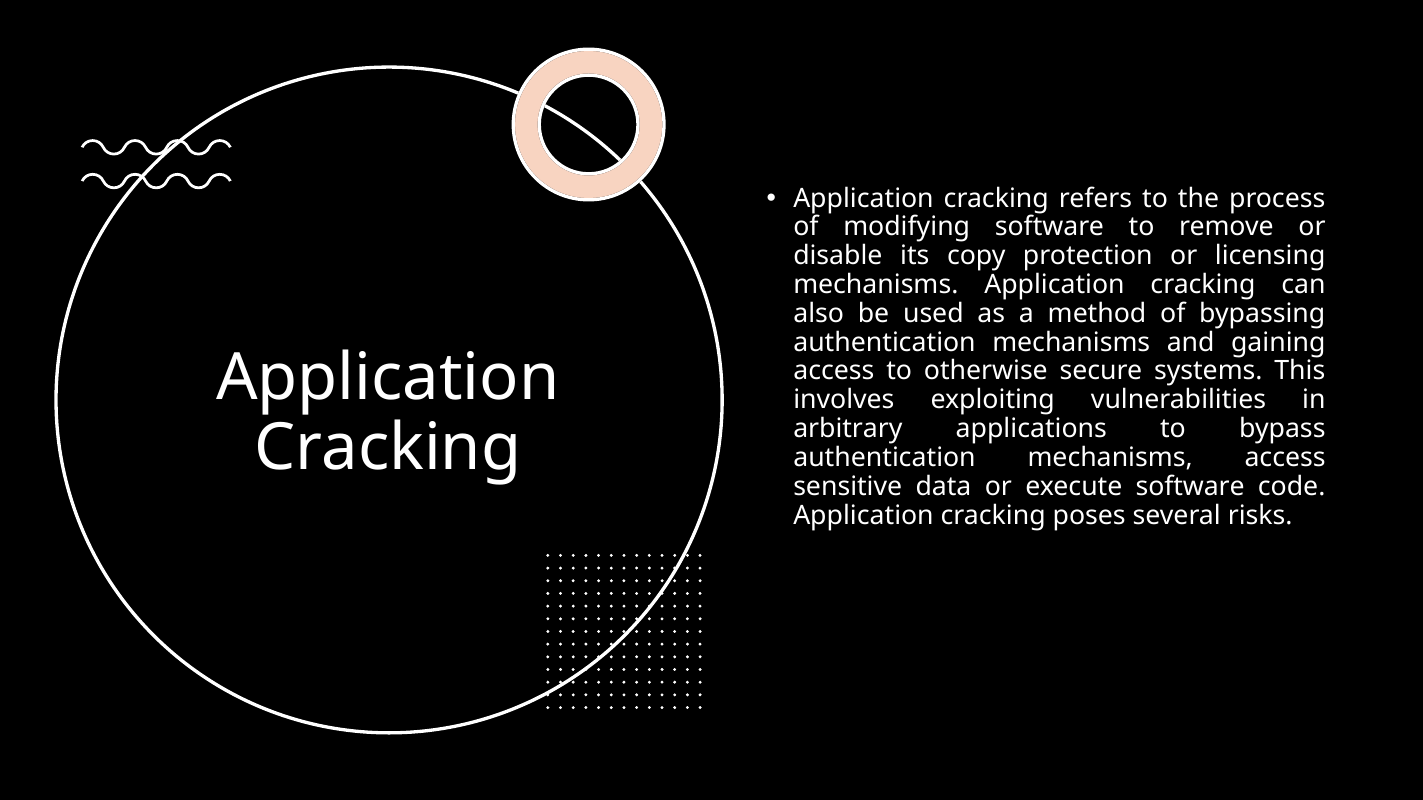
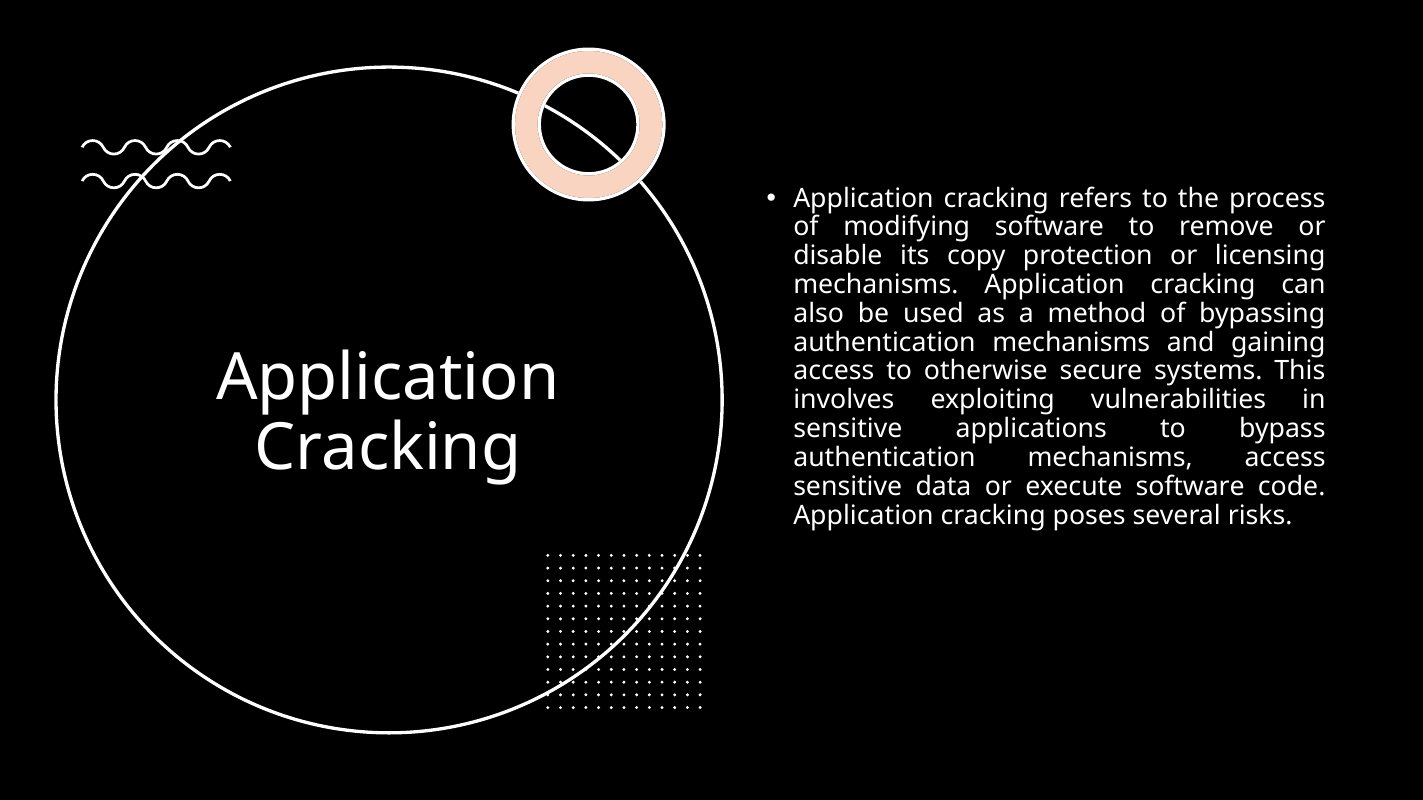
arbitrary at (848, 429): arbitrary -> sensitive
